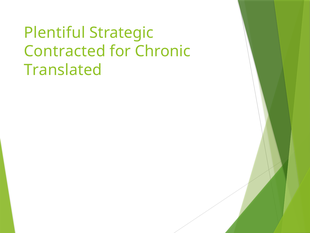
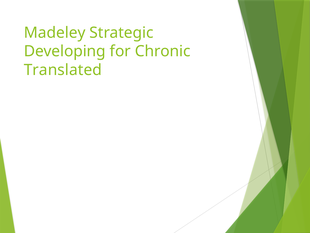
Plentiful: Plentiful -> Madeley
Contracted: Contracted -> Developing
